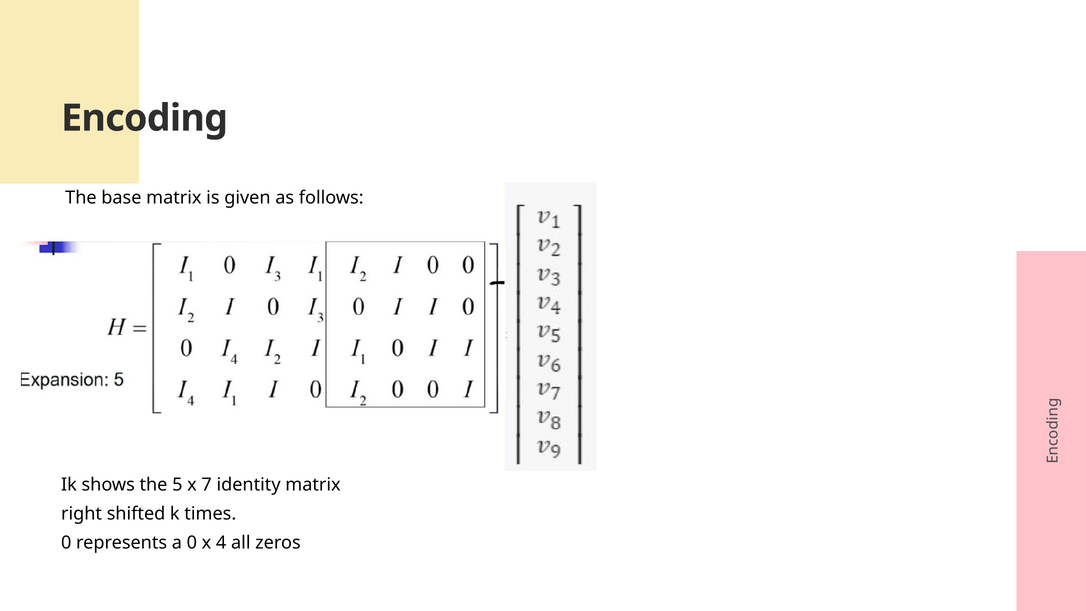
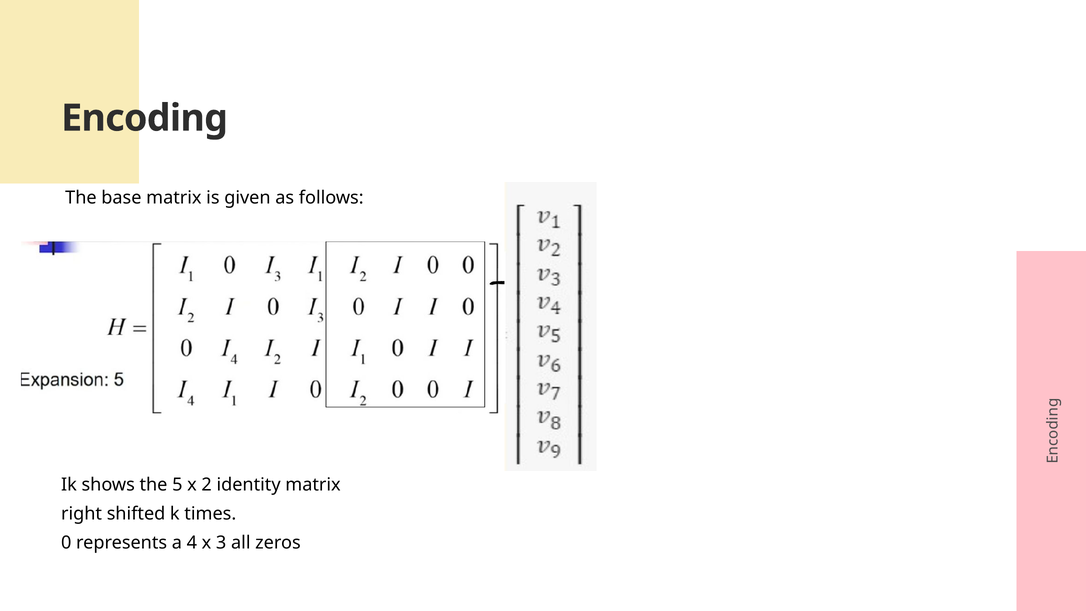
7: 7 -> 2
a 0: 0 -> 4
4: 4 -> 3
